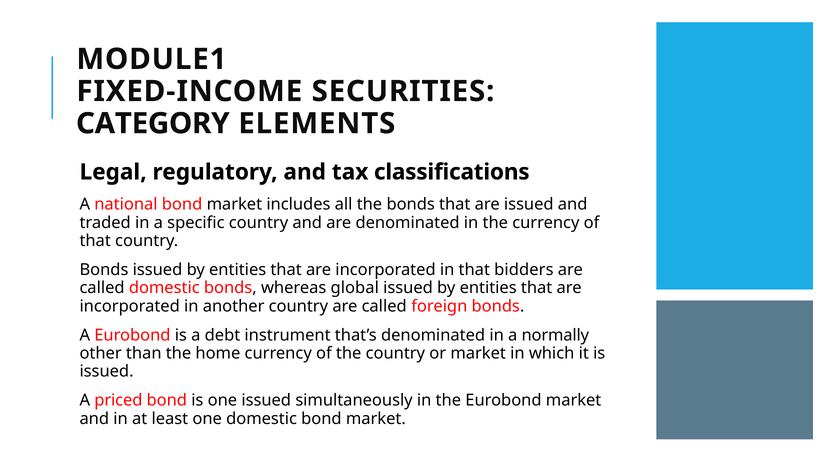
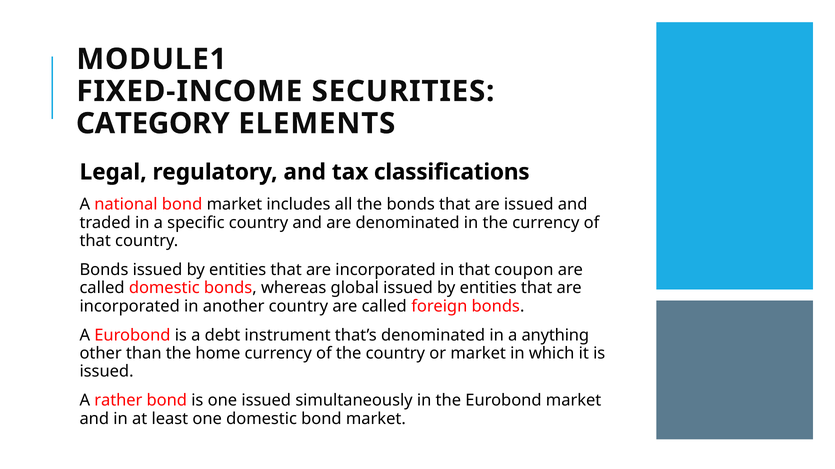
bidders: bidders -> coupon
normally: normally -> anything
priced: priced -> rather
